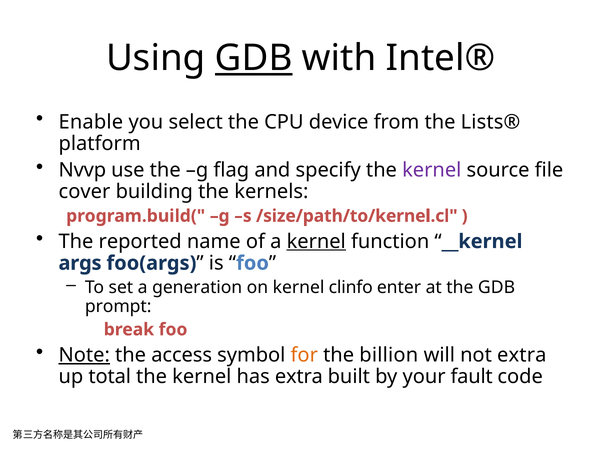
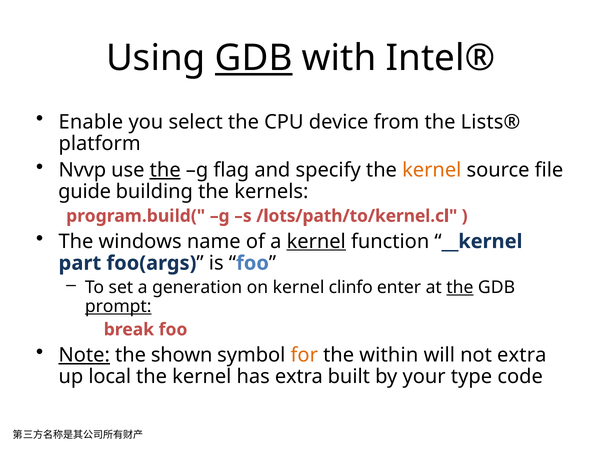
the at (165, 170) underline: none -> present
kernel at (432, 170) colour: purple -> orange
cover: cover -> guide
/size/path/to/kernel.cl: /size/path/to/kernel.cl -> /lots/path/to/kernel.cl
reported: reported -> windows
args: args -> part
the at (460, 287) underline: none -> present
prompt underline: none -> present
access: access -> shown
billion: billion -> within
total: total -> local
fault: fault -> type
